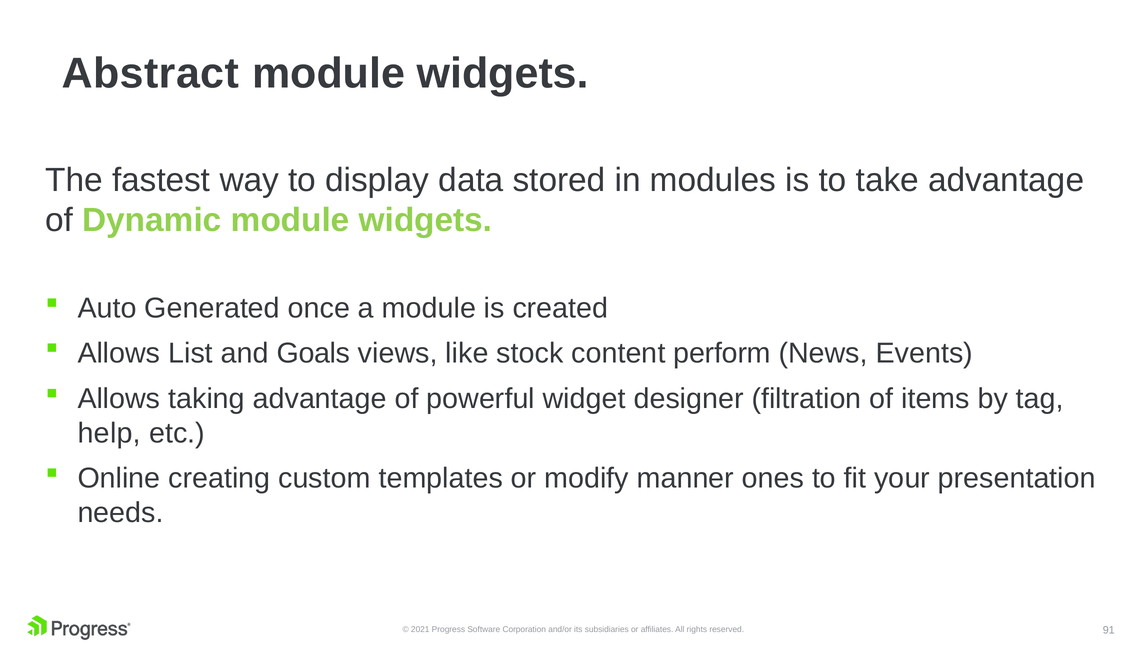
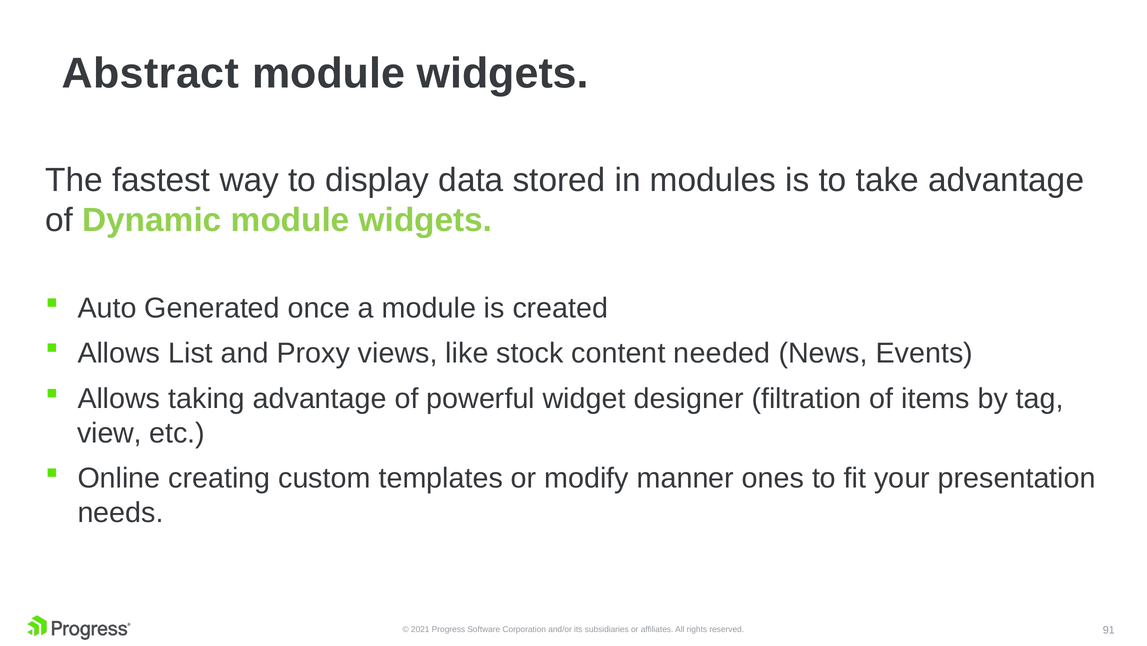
Goals: Goals -> Proxy
perform: perform -> needed
help: help -> view
